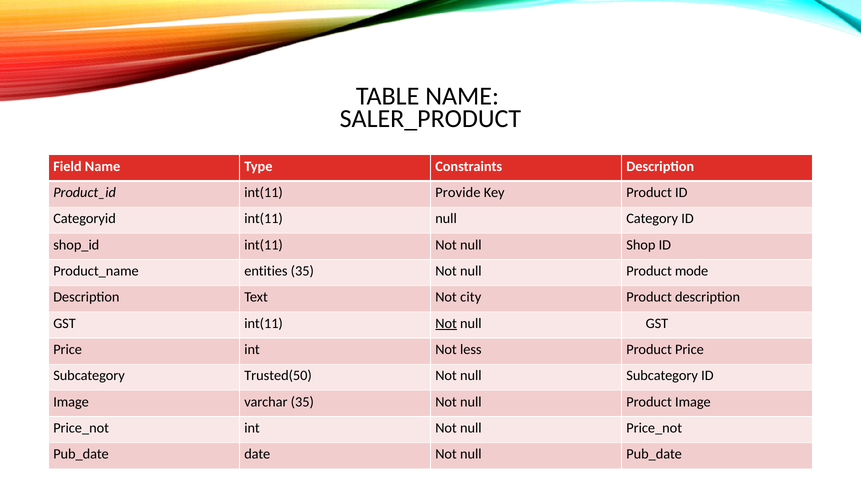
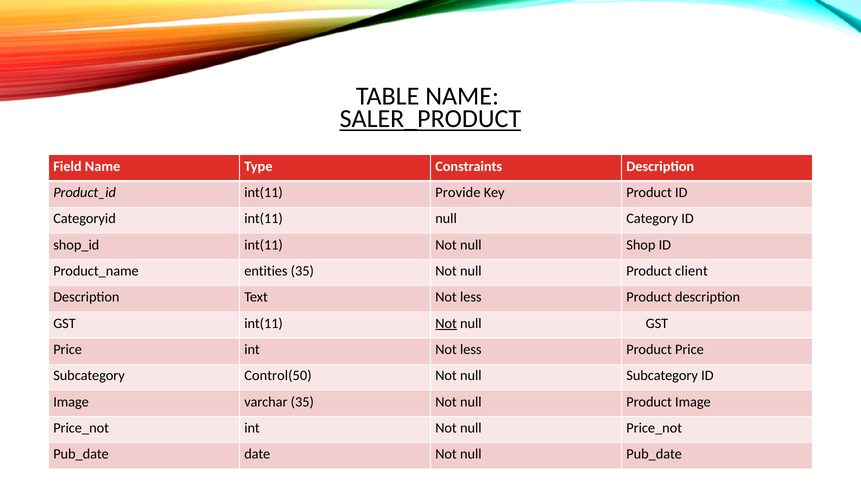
SALER_PRODUCT underline: none -> present
mode: mode -> client
Text Not city: city -> less
Trusted(50: Trusted(50 -> Control(50
